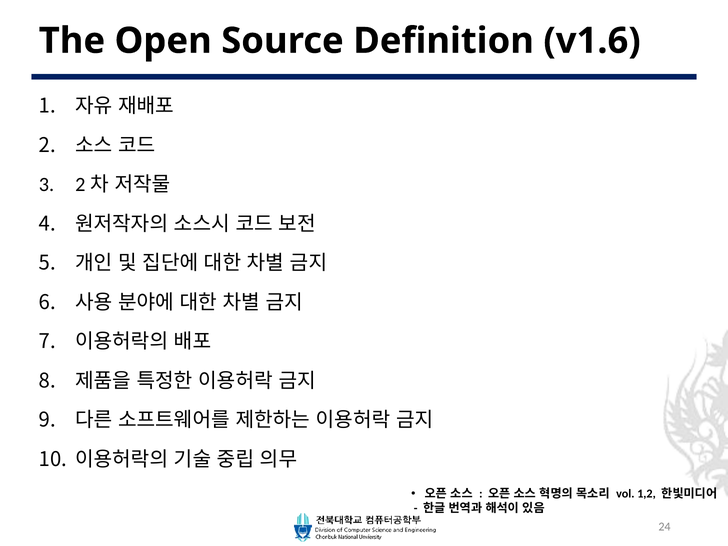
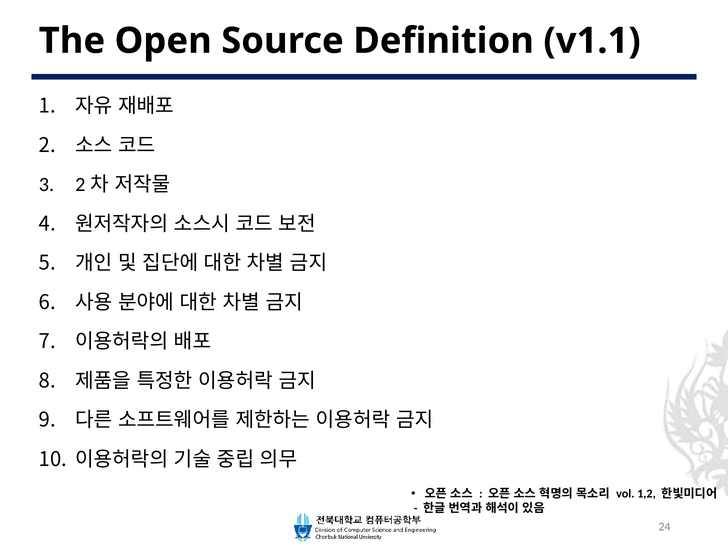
v1.6: v1.6 -> v1.1
